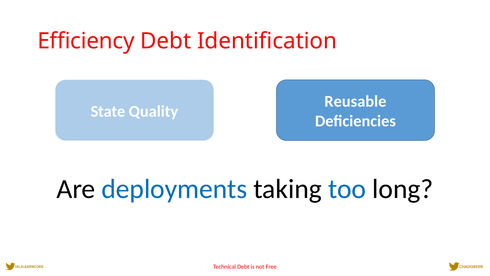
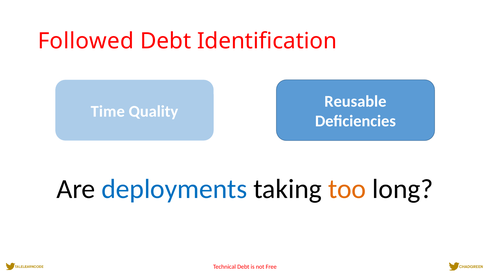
Efficiency: Efficiency -> Followed
State: State -> Time
too colour: blue -> orange
